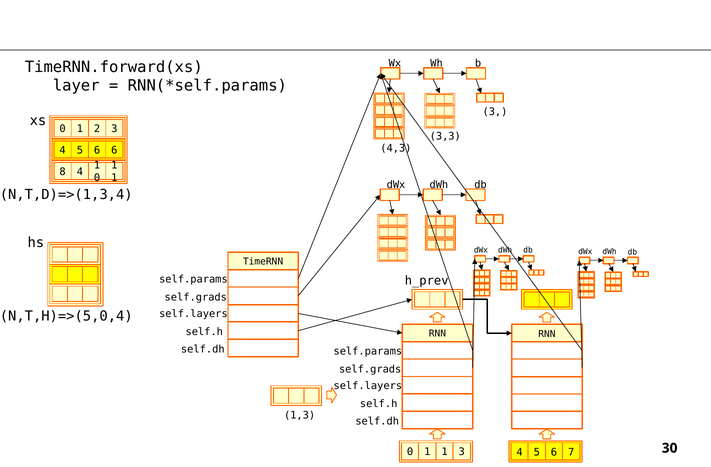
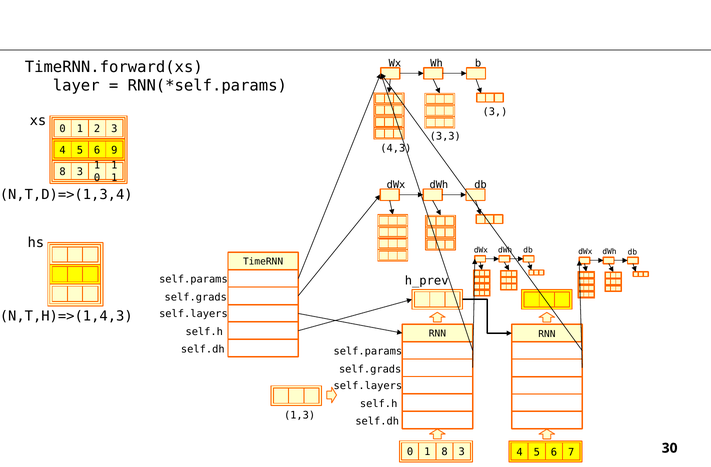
6 6: 6 -> 9
4 at (80, 172): 4 -> 3
N,T,H)=>(5,0,4: N,T,H)=>(5,0,4 -> N,T,H)=>(1,4,3
1 at (445, 452): 1 -> 8
